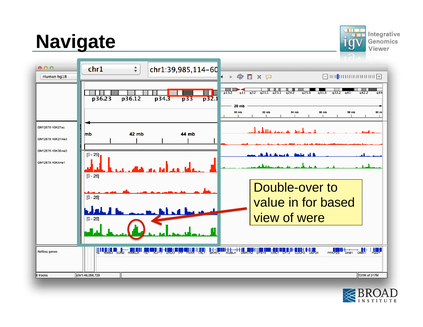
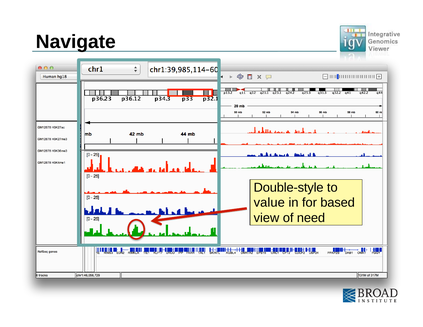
Double-over: Double-over -> Double-style
were: were -> need
